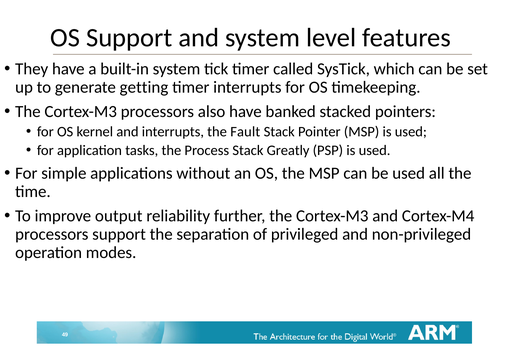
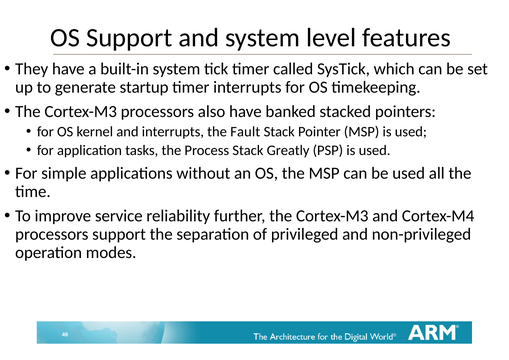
getting: getting -> startup
output: output -> service
